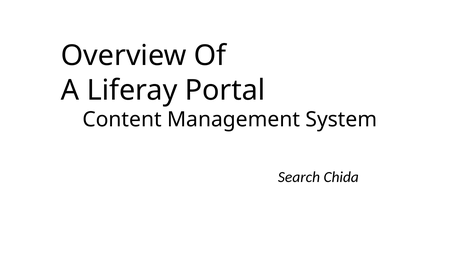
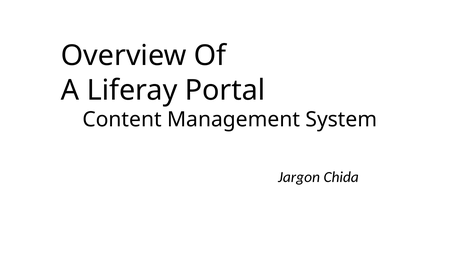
Search: Search -> Jargon
